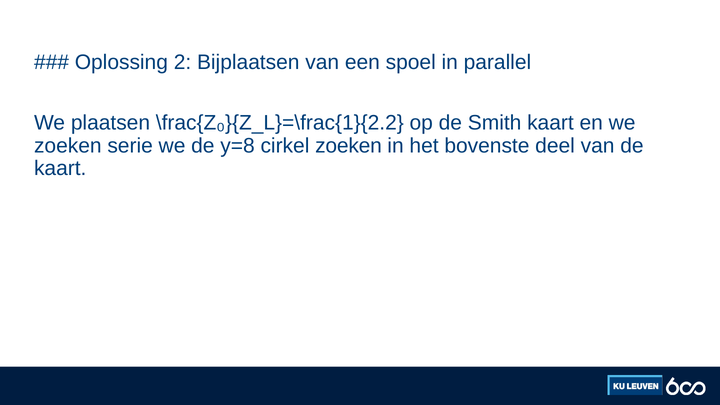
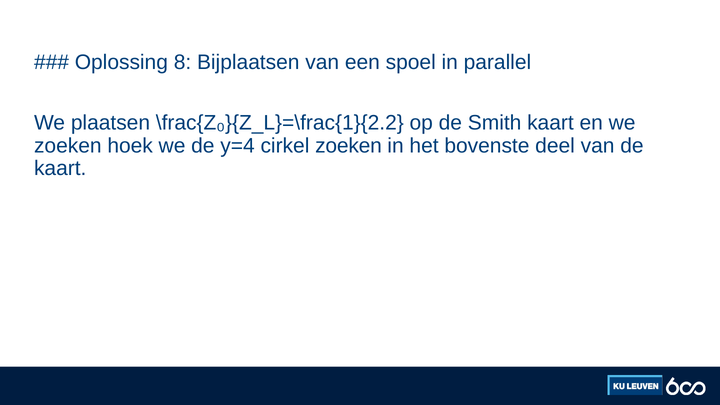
2: 2 -> 8
serie: serie -> hoek
y=8: y=8 -> y=4
